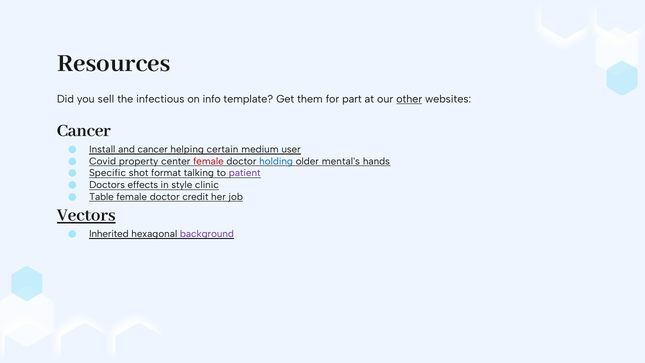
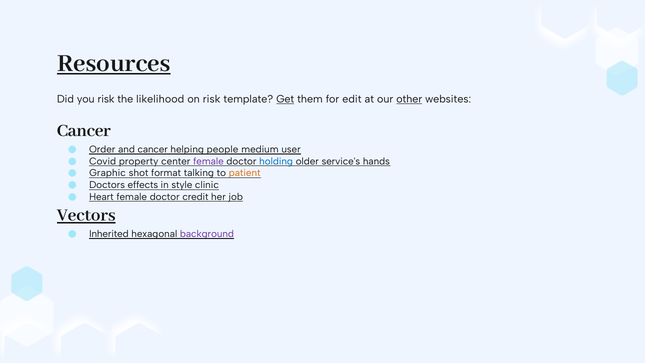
Resources underline: none -> present
you sell: sell -> risk
infectious: infectious -> likelihood
on info: info -> risk
Get underline: none -> present
part: part -> edit
Install: Install -> Order
certain: certain -> people
female at (208, 161) colour: red -> purple
mental's: mental's -> service's
Specific: Specific -> Graphic
patient colour: purple -> orange
Table: Table -> Heart
